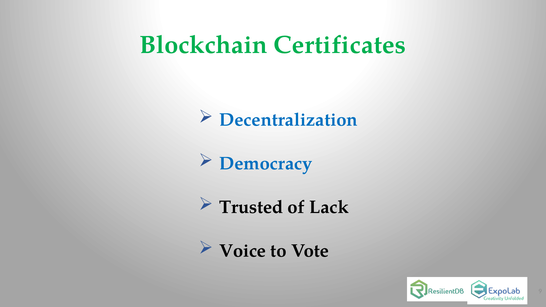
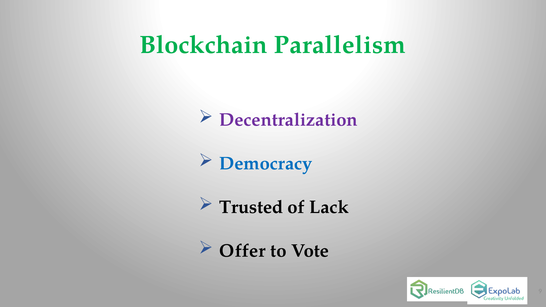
Certificates: Certificates -> Parallelism
Decentralization colour: blue -> purple
Voice: Voice -> Offer
